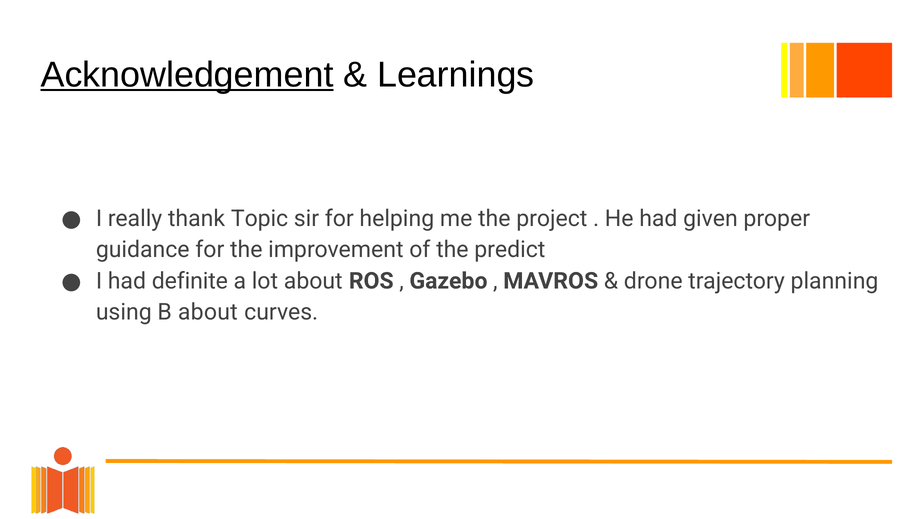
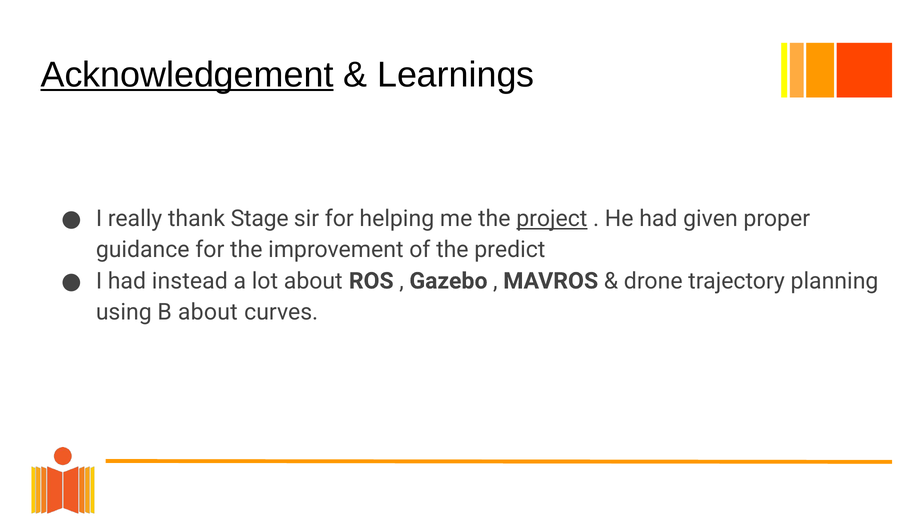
Topic: Topic -> Stage
project underline: none -> present
definite: definite -> instead
